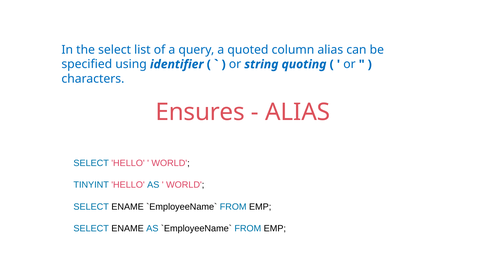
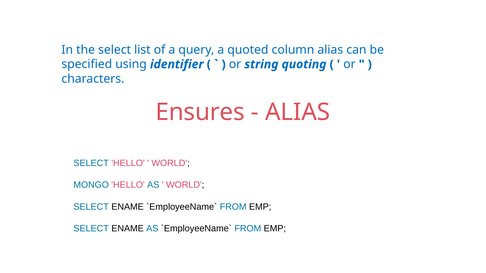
TINYINT: TINYINT -> MONGO
